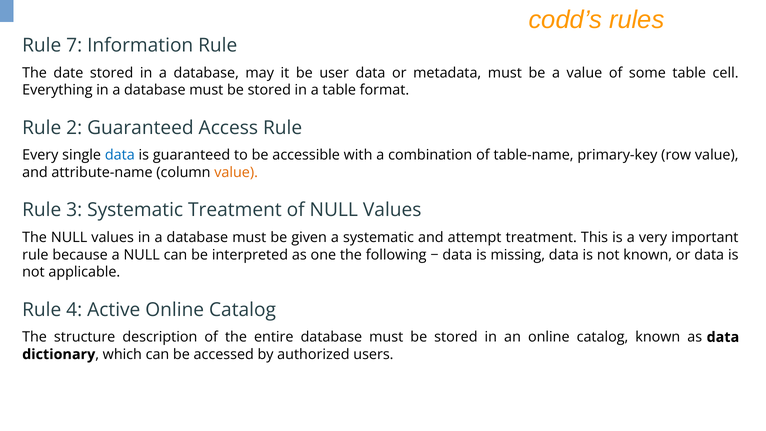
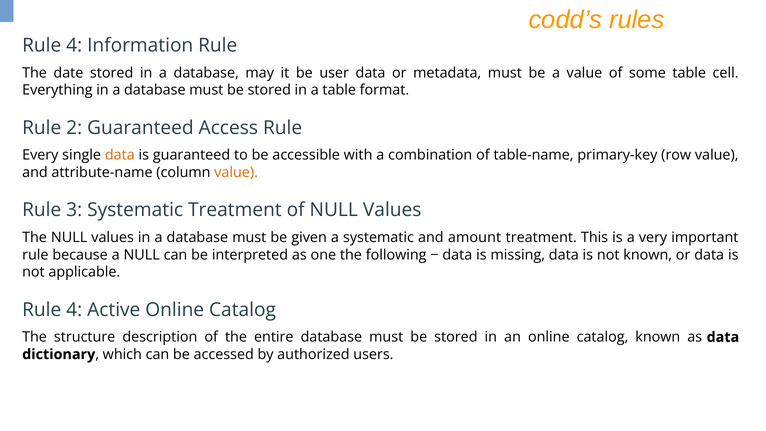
7 at (74, 45): 7 -> 4
data at (120, 155) colour: blue -> orange
attempt: attempt -> amount
